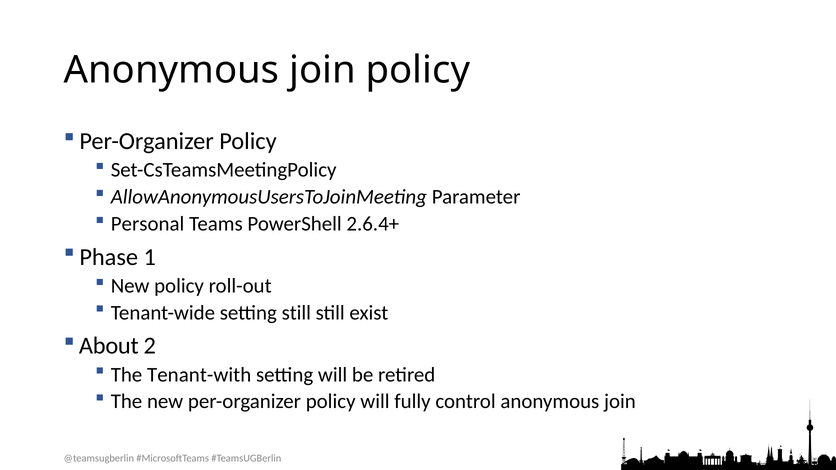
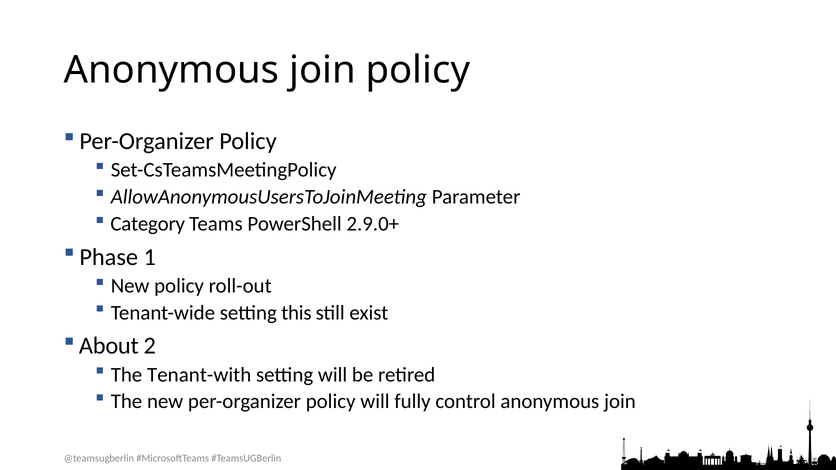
Personal: Personal -> Category
2.6.4+: 2.6.4+ -> 2.9.0+
setting still: still -> this
